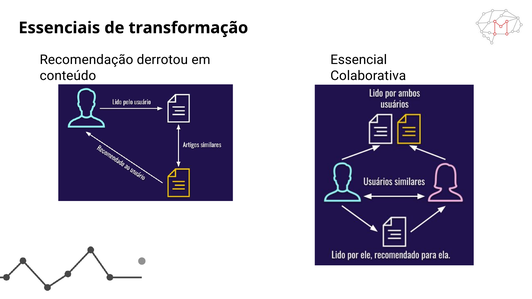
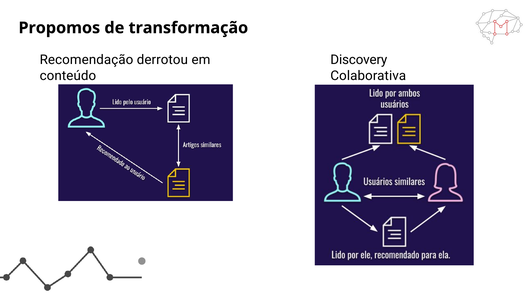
Essenciais: Essenciais -> Propomos
Essencial: Essencial -> Discovery
